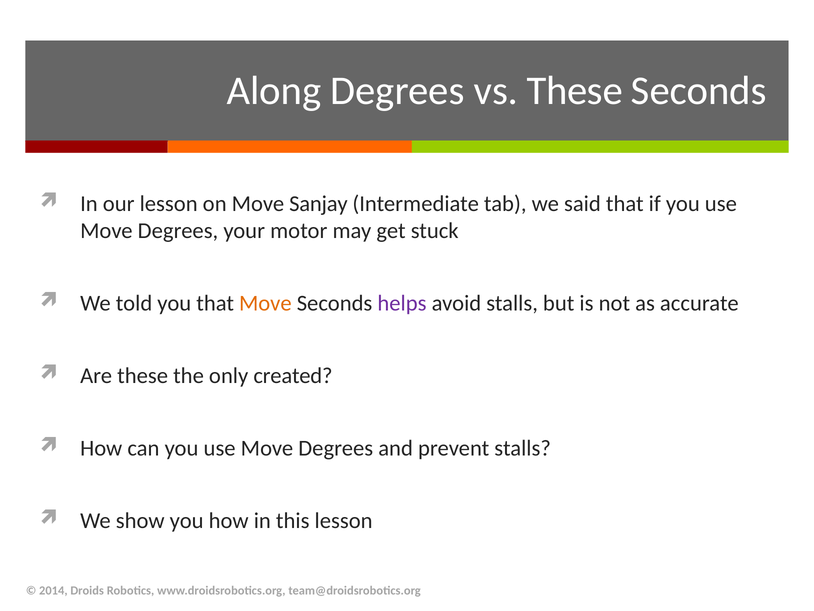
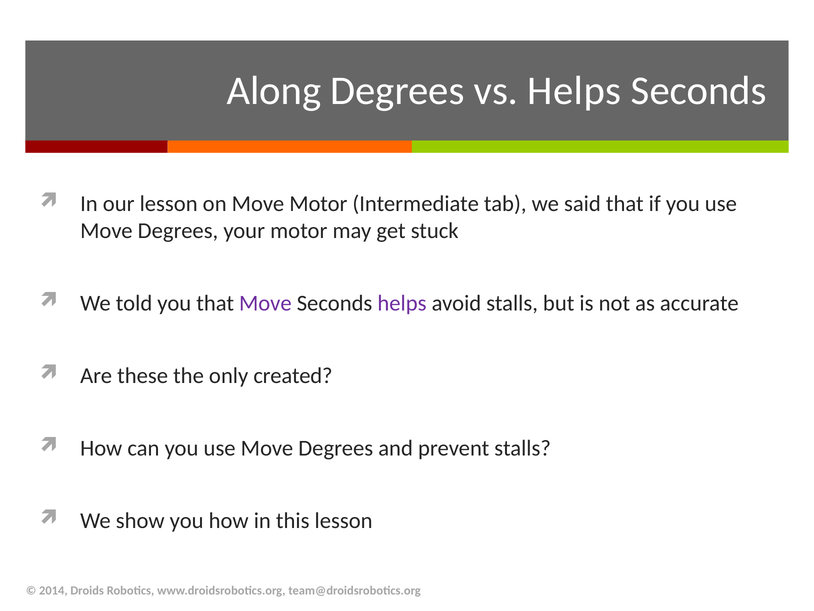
vs These: These -> Helps
Move Sanjay: Sanjay -> Motor
Move at (265, 303) colour: orange -> purple
